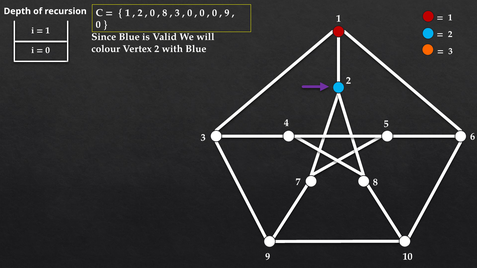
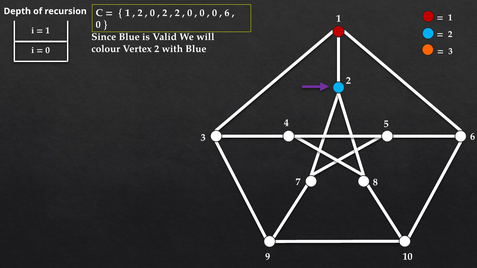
8 at (165, 13): 8 -> 2
3 at (177, 13): 3 -> 2
9 at (227, 13): 9 -> 6
